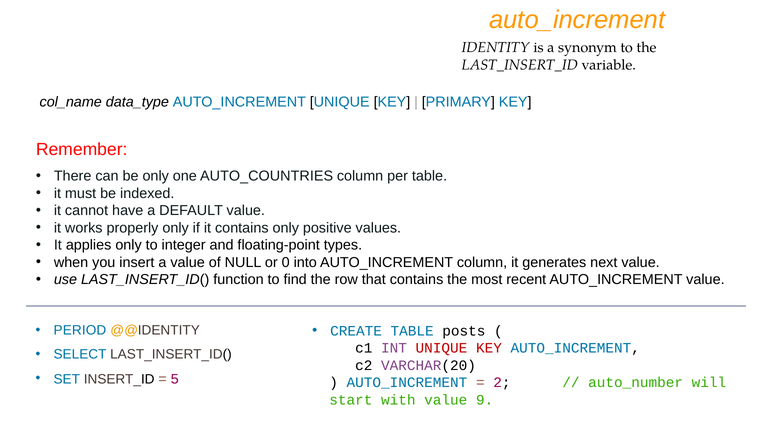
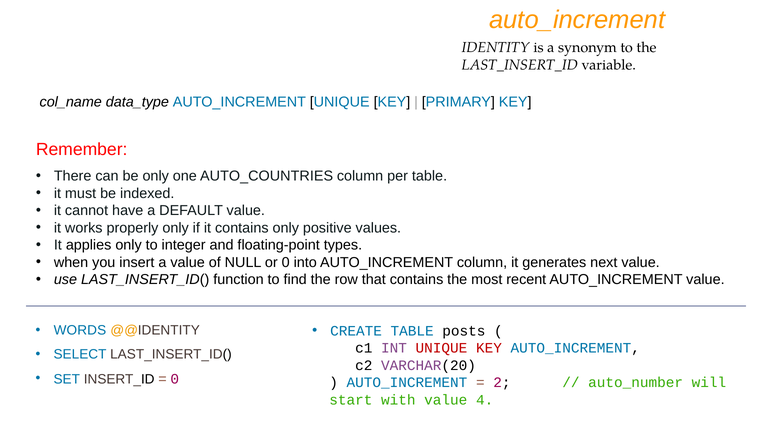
PERIOD: PERIOD -> WORDS
5 at (175, 379): 5 -> 0
9: 9 -> 4
